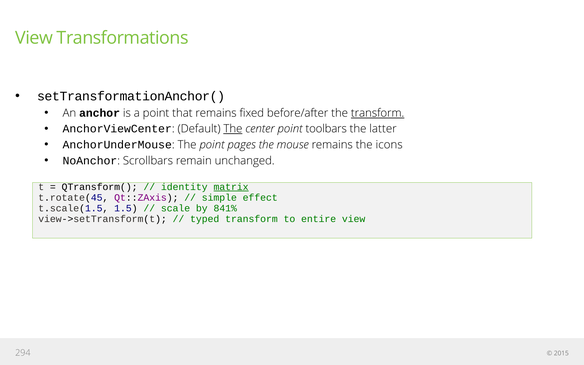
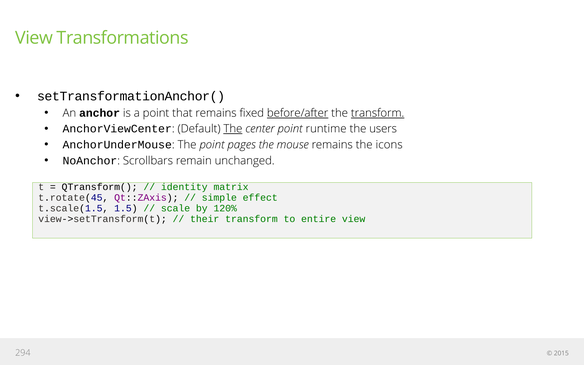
before/after underline: none -> present
toolbars: toolbars -> runtime
latter: latter -> users
matrix underline: present -> none
841%: 841% -> 120%
typed: typed -> their
